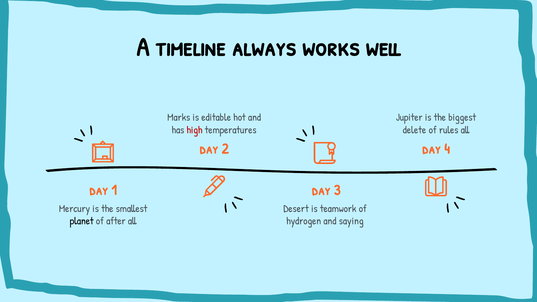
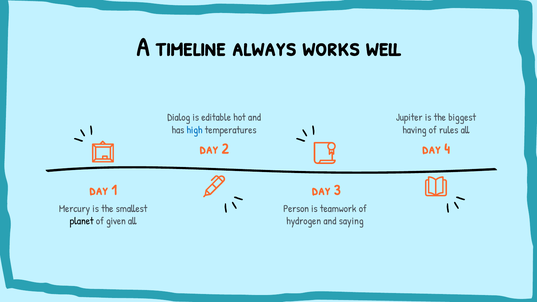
Marks: Marks -> Dialog
high colour: red -> blue
delete: delete -> having
Desert: Desert -> Person
after: after -> given
